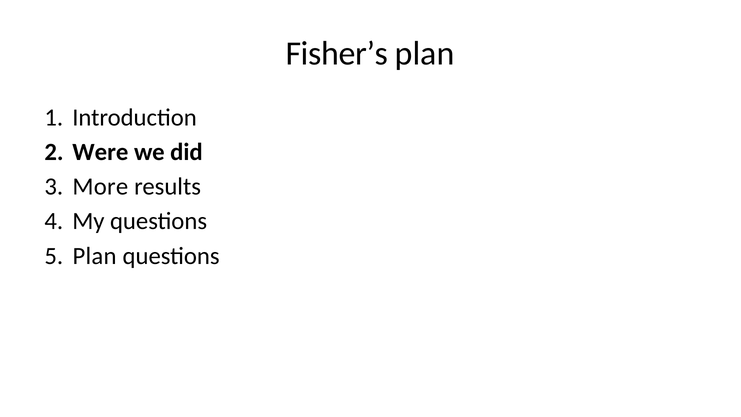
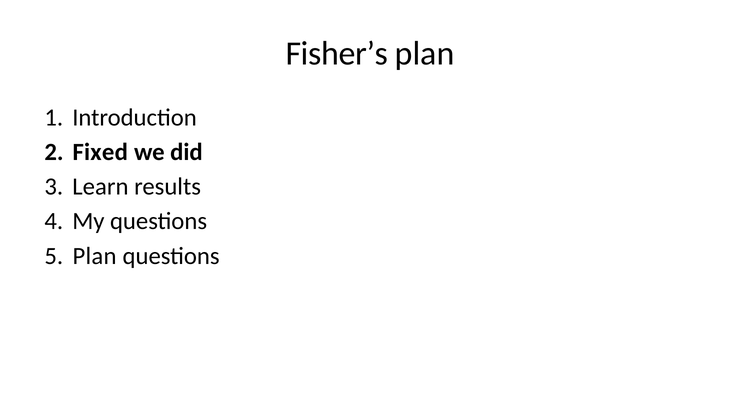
Were: Were -> Fixed
More: More -> Learn
